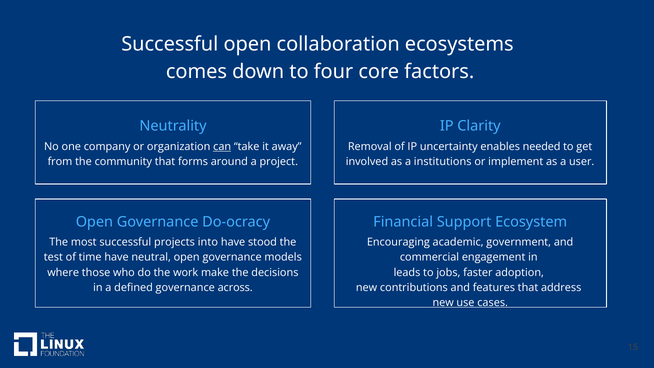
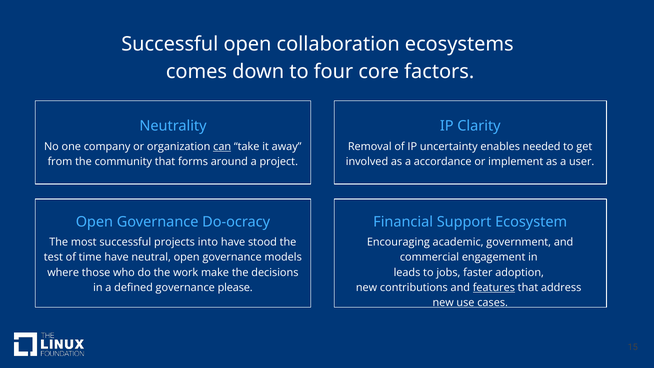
institutions: institutions -> accordance
across: across -> please
features underline: none -> present
